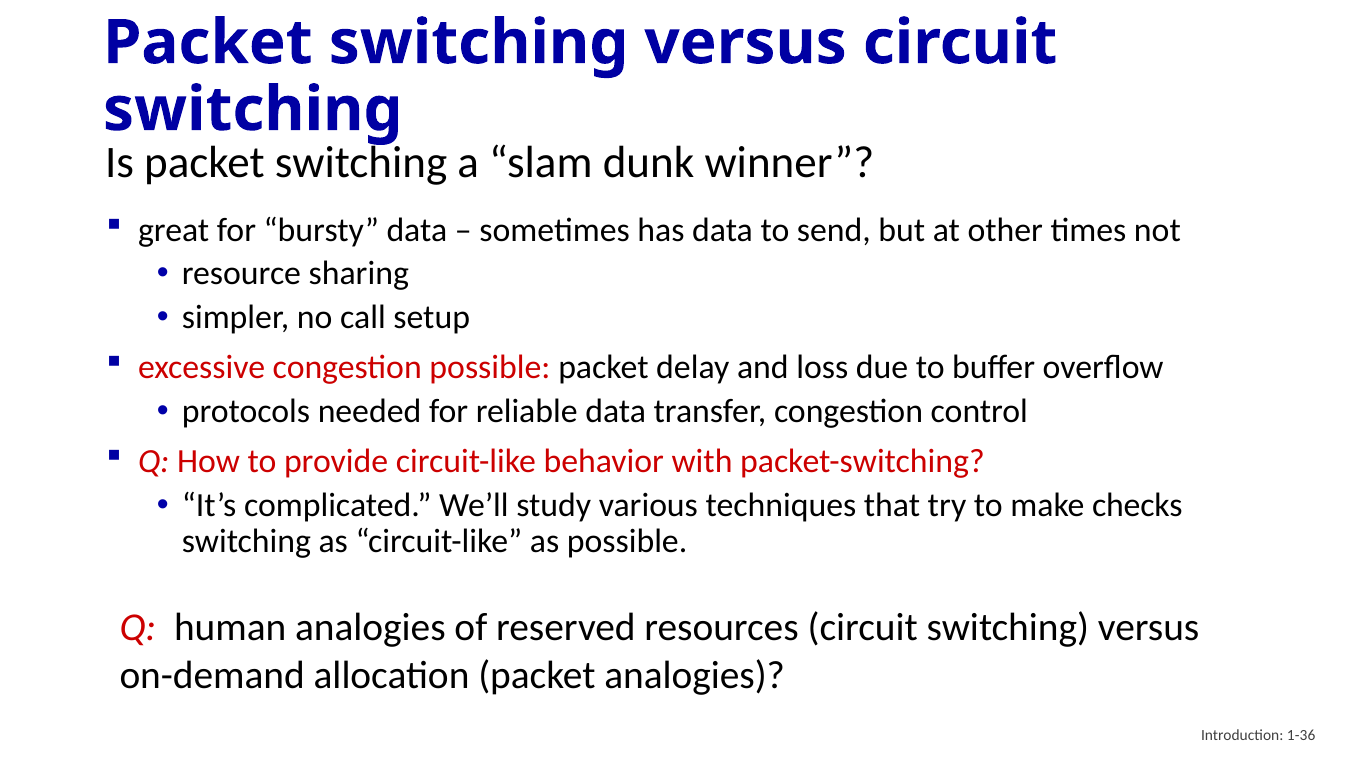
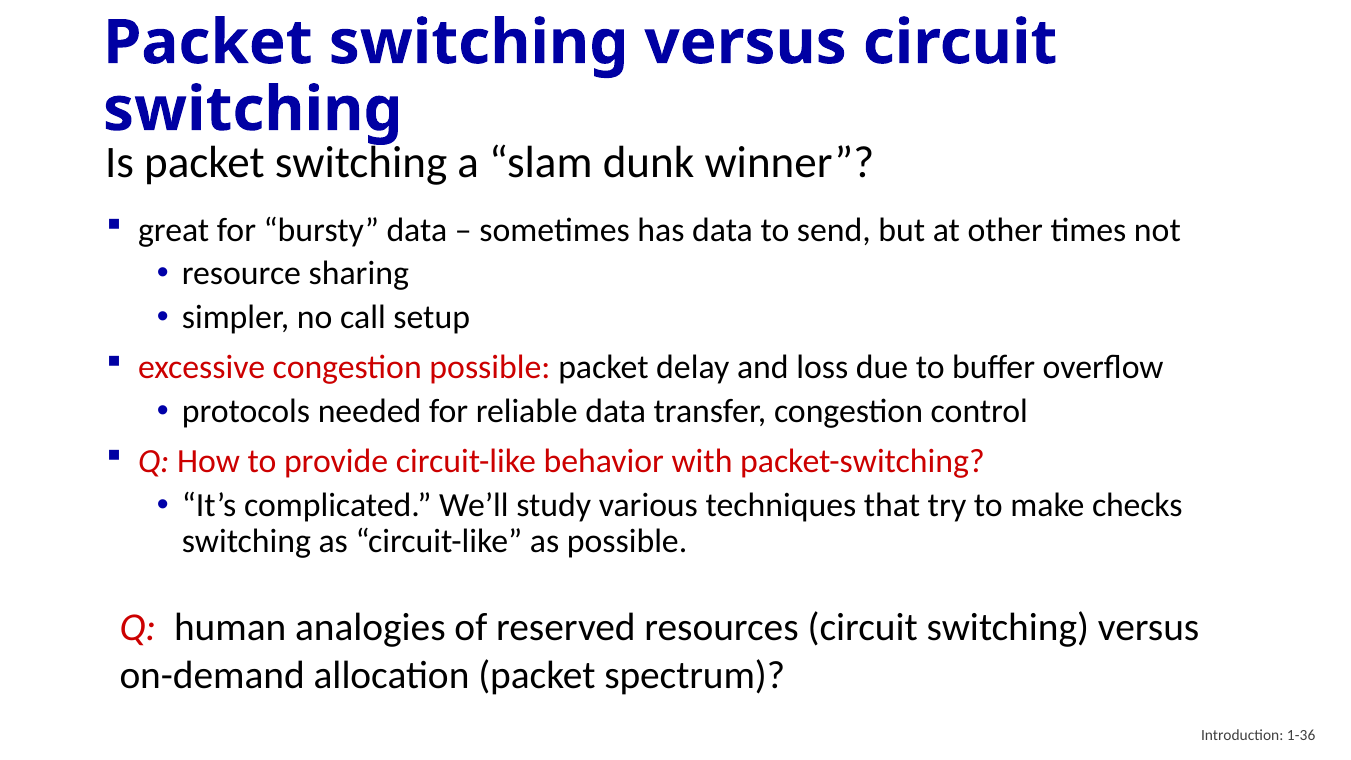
packet analogies: analogies -> spectrum
